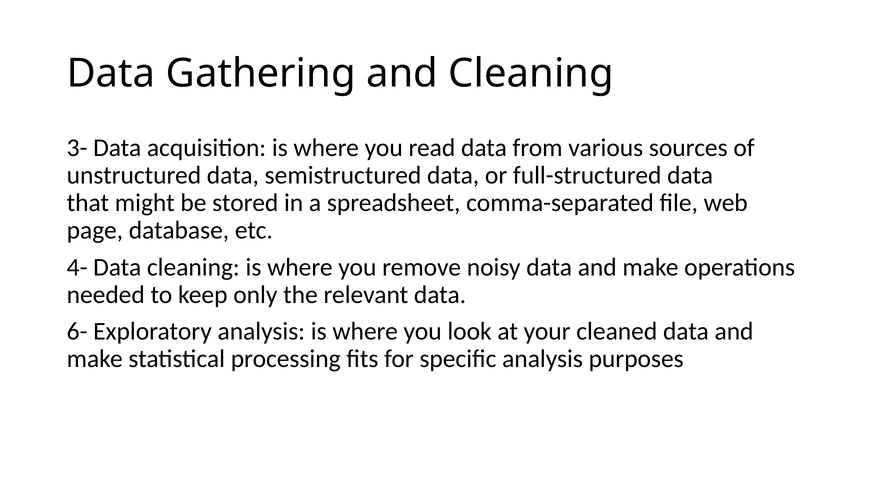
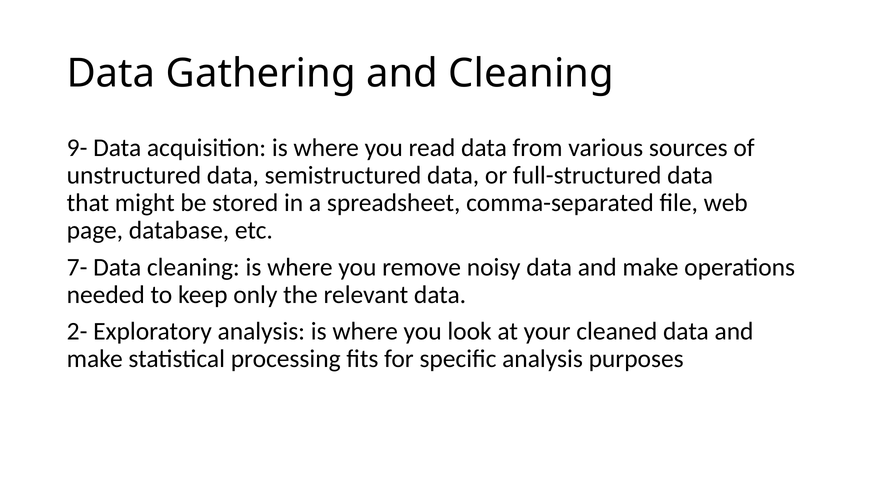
3-: 3- -> 9-
4-: 4- -> 7-
6-: 6- -> 2-
